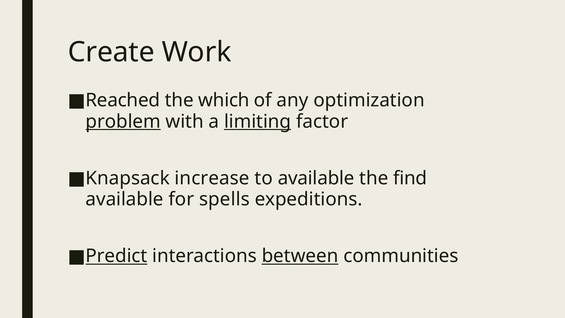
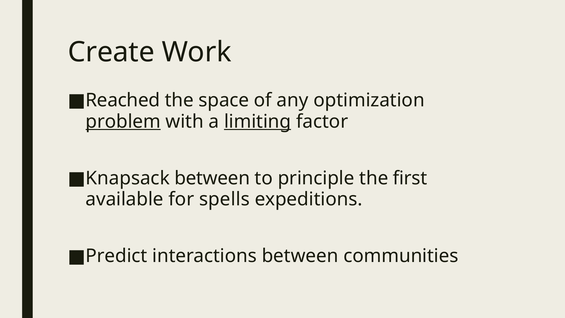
which: which -> space
Knapsack increase: increase -> between
to available: available -> principle
find: find -> first
Predict underline: present -> none
between at (300, 256) underline: present -> none
